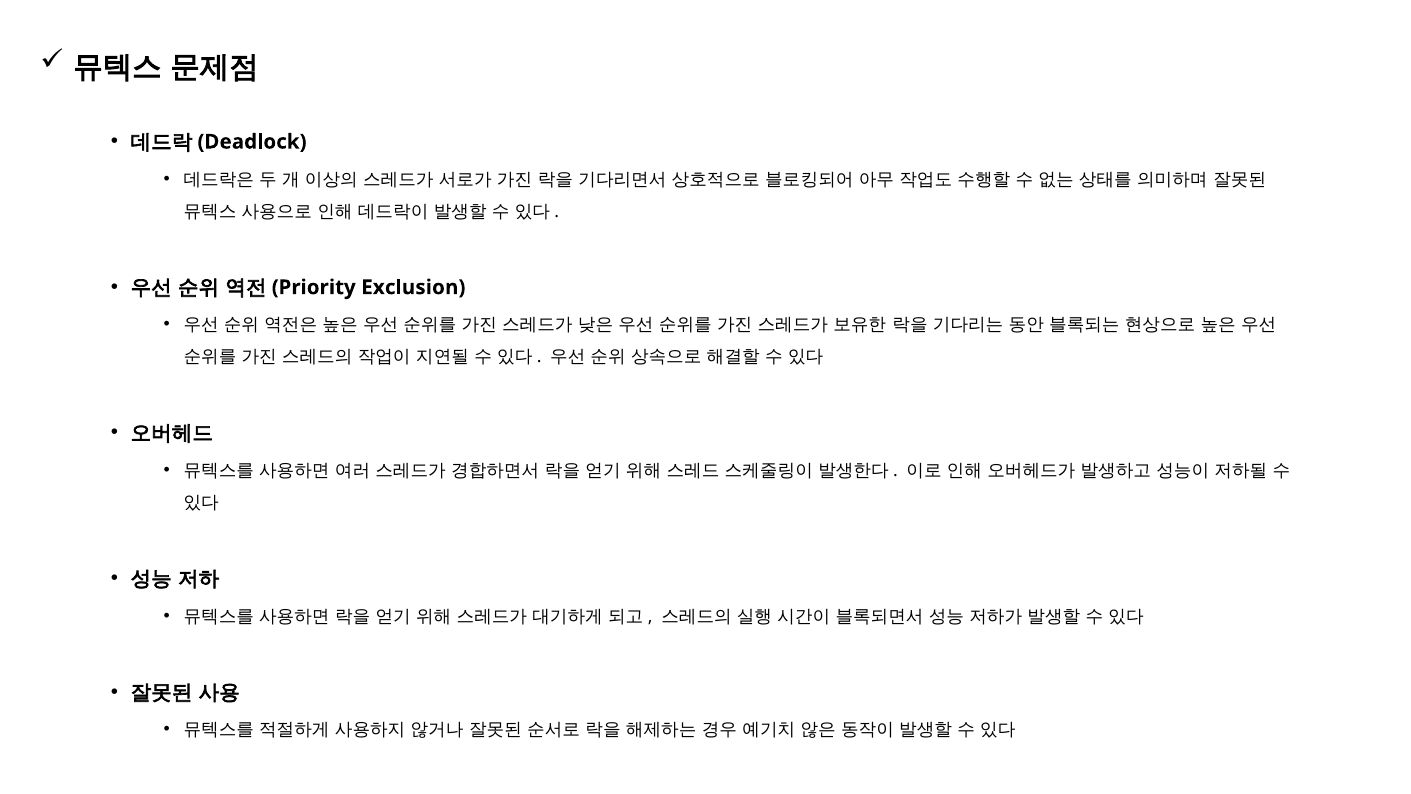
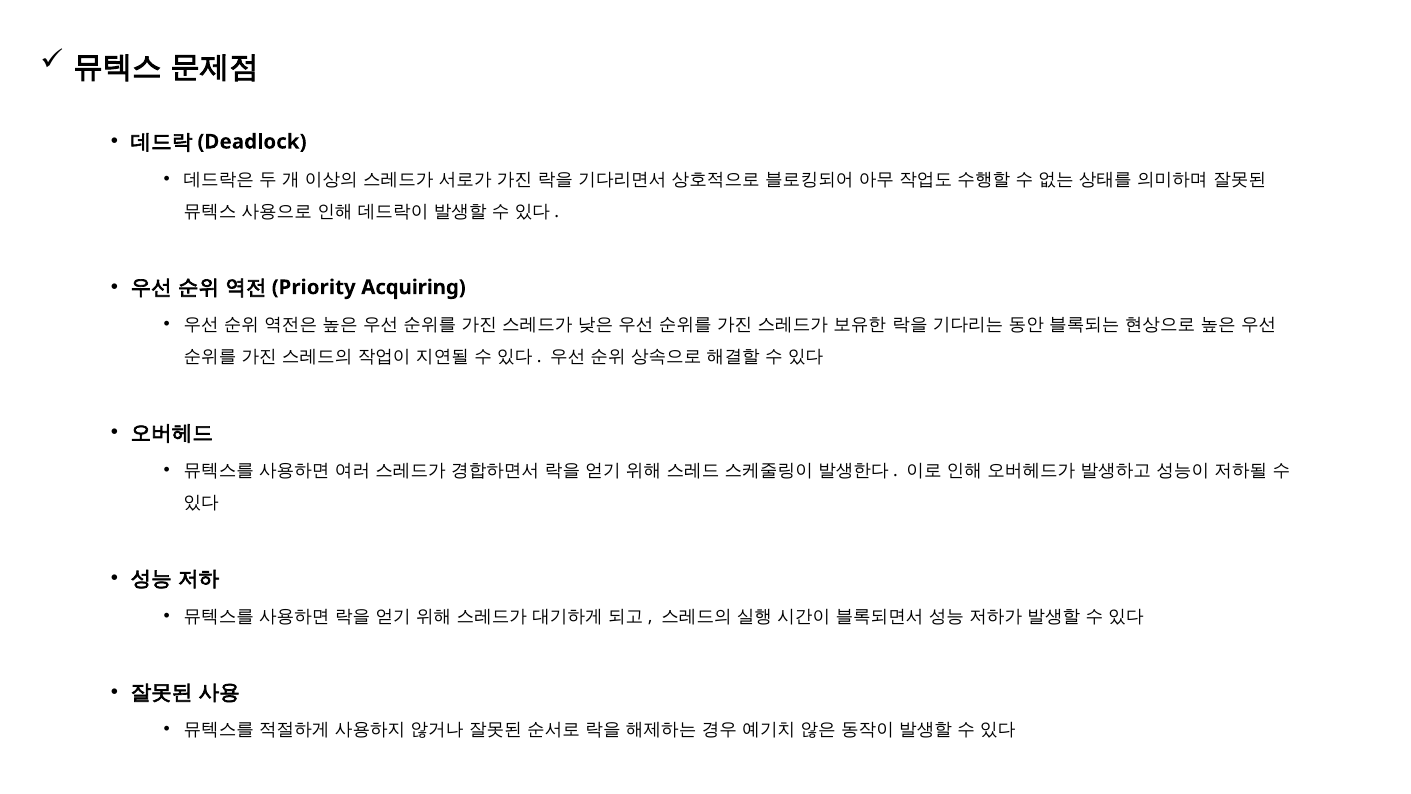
Exclusion: Exclusion -> Acquiring
